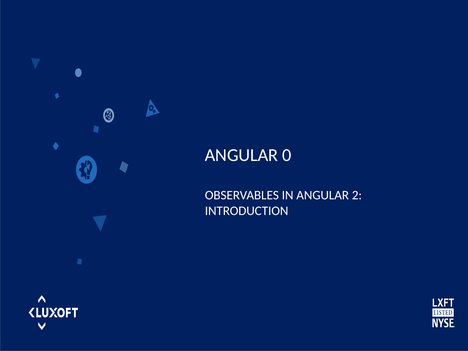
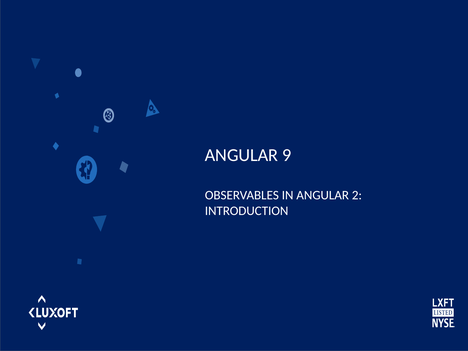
0: 0 -> 9
